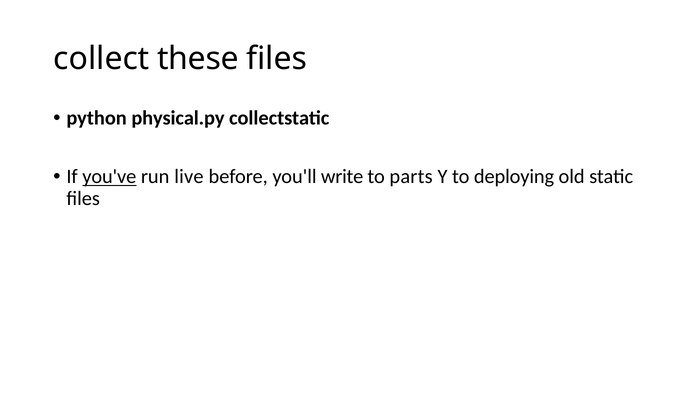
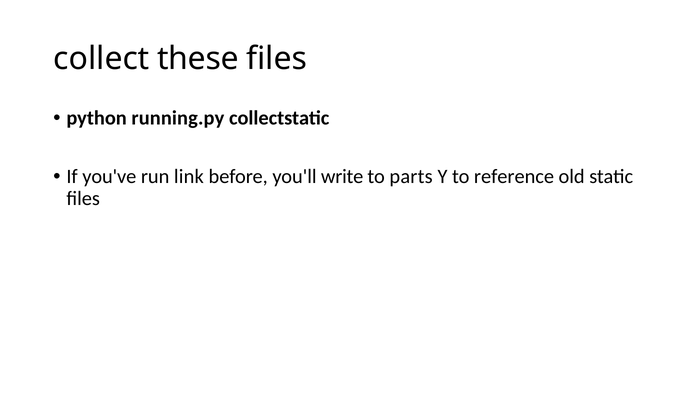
physical.py: physical.py -> running.py
you've underline: present -> none
live: live -> link
deploying: deploying -> reference
